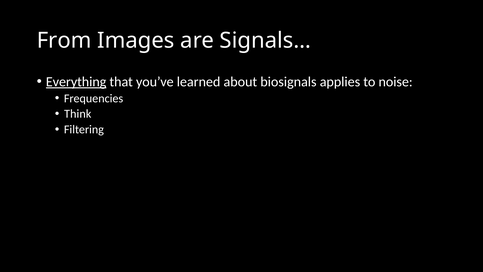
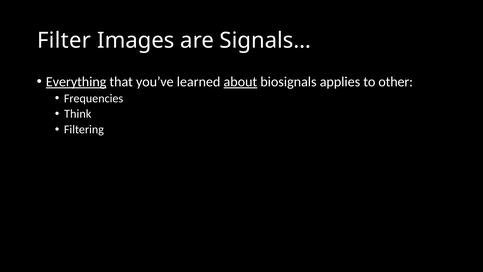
From: From -> Filter
about underline: none -> present
noise: noise -> other
